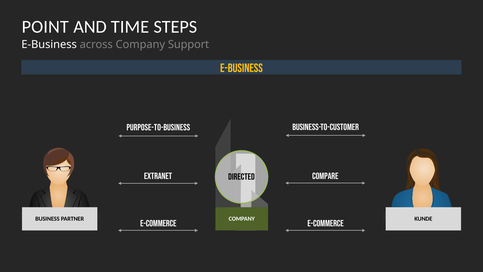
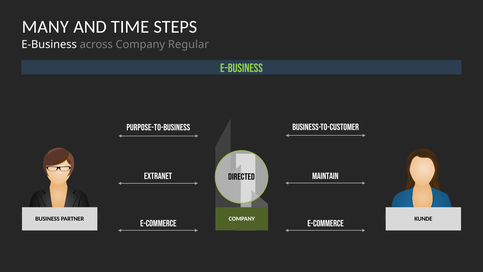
POINT: POINT -> MANY
Support: Support -> Regular
E-business at (241, 68) colour: yellow -> light green
compare: compare -> maintain
